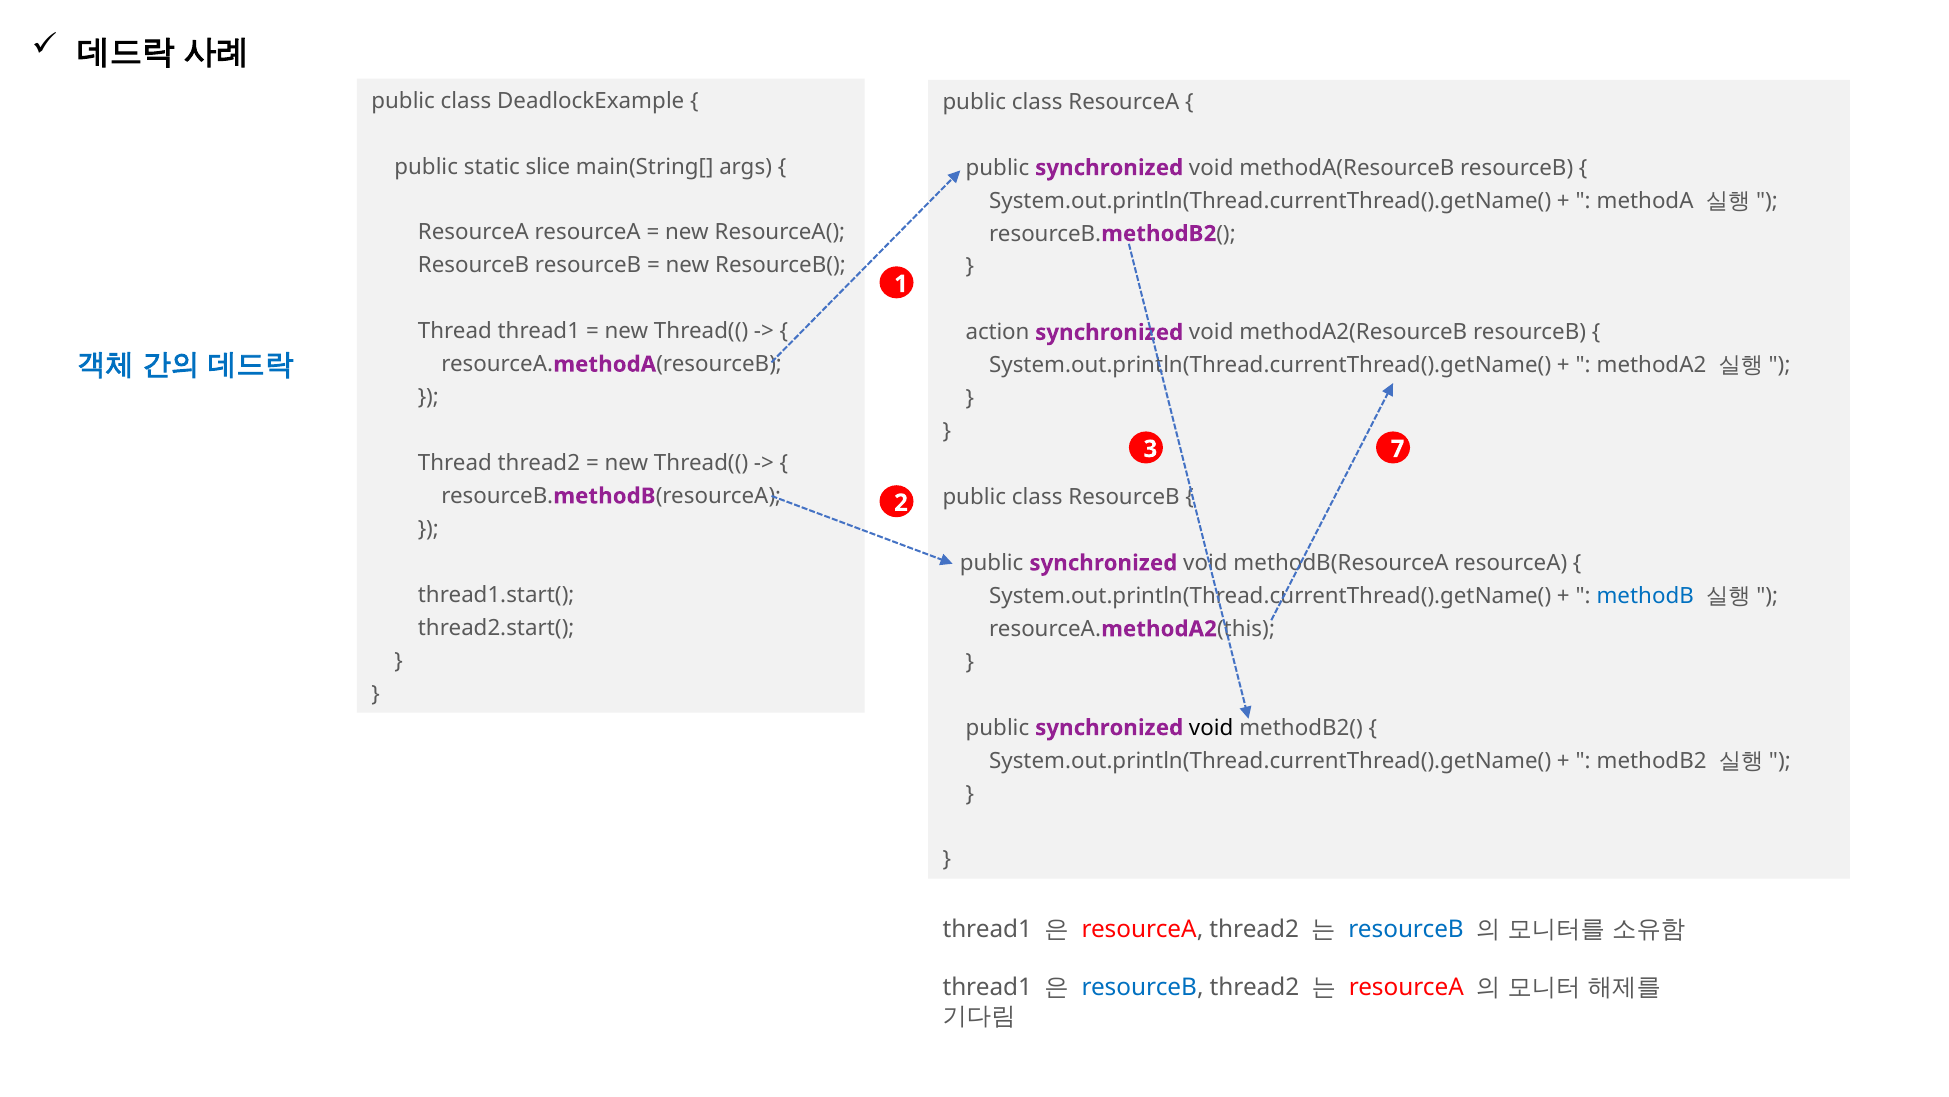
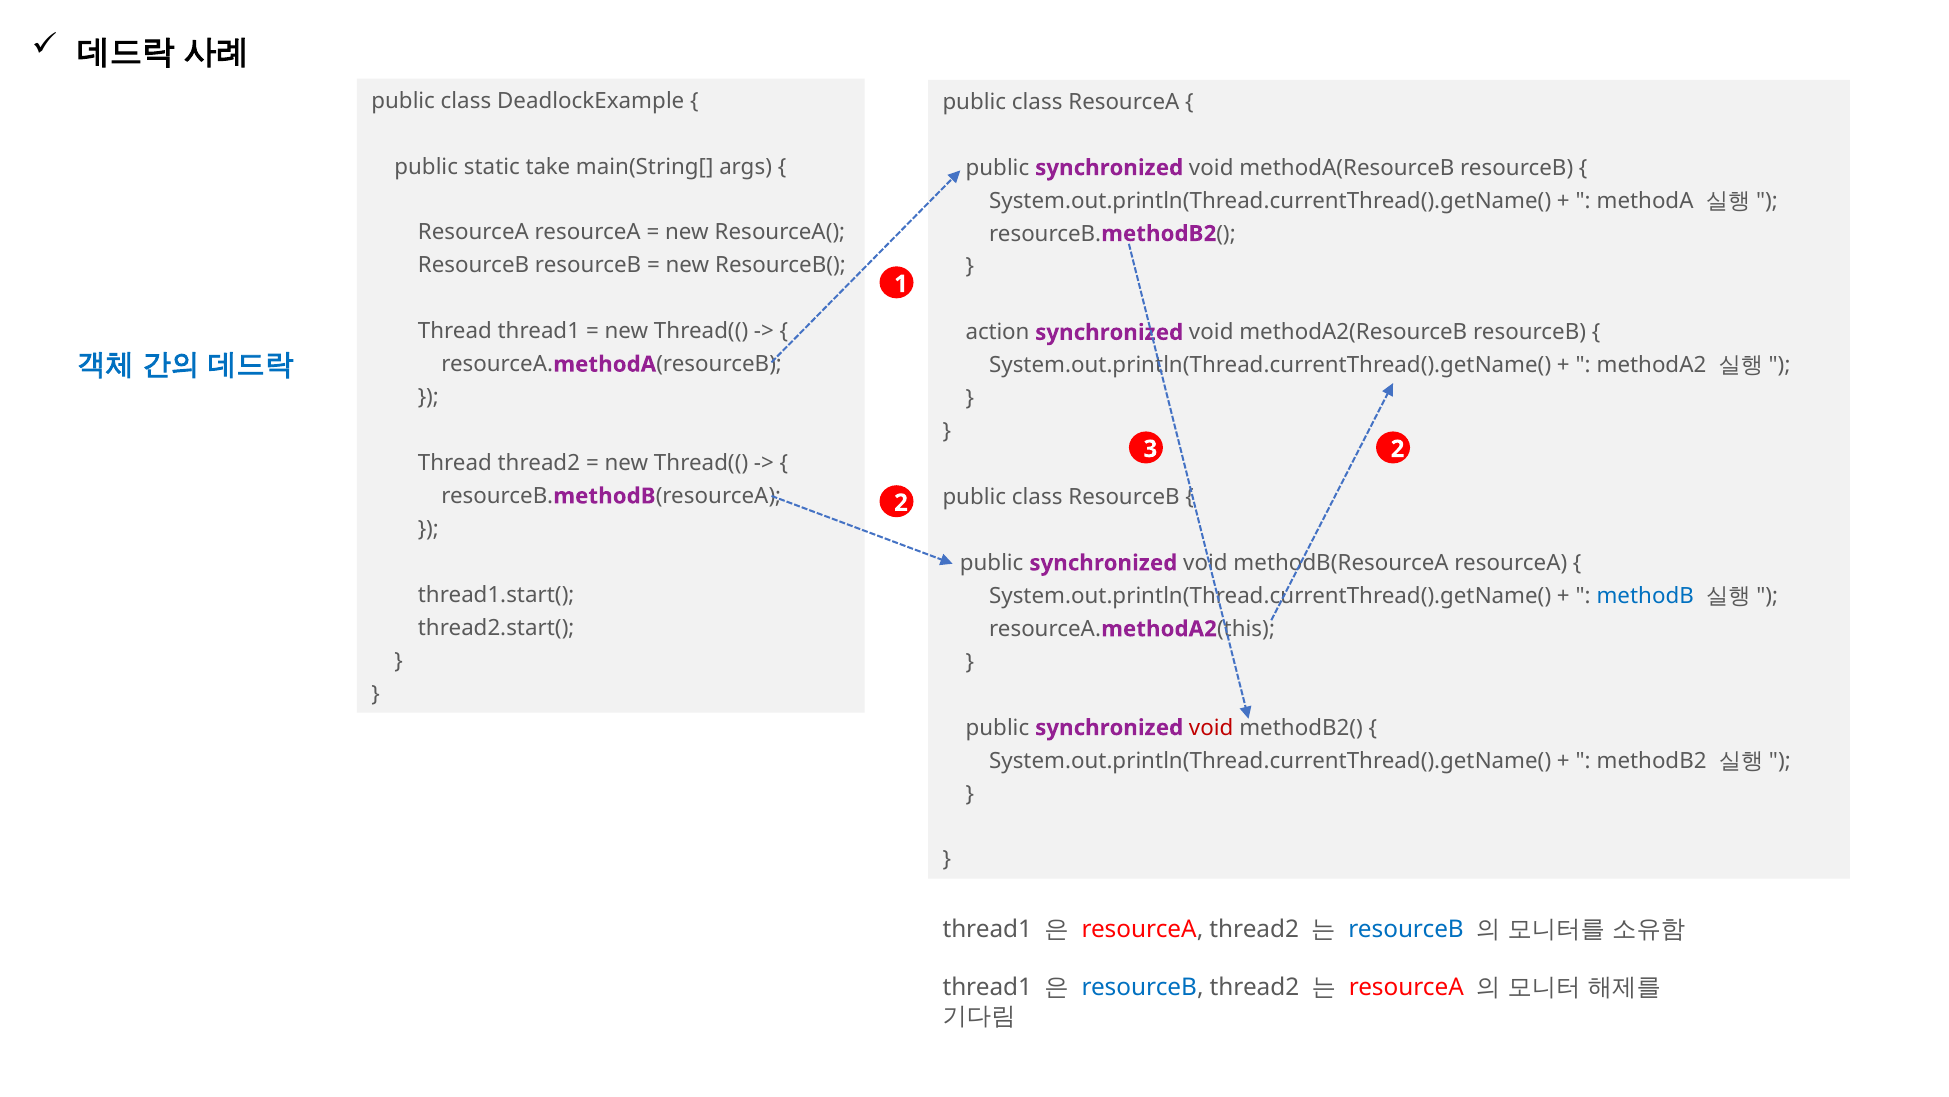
slice: slice -> take
3 7: 7 -> 2
void at (1211, 727) colour: black -> red
